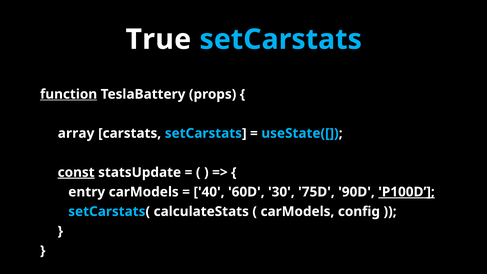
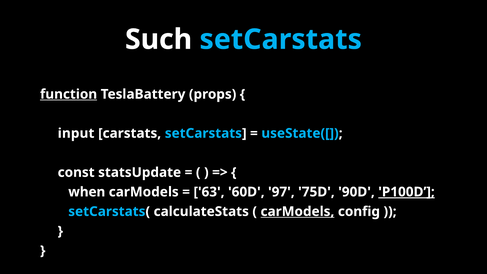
True: True -> Such
array: array -> input
const underline: present -> none
entry: entry -> when
40: 40 -> 63
30: 30 -> 97
carModels at (297, 211) underline: none -> present
